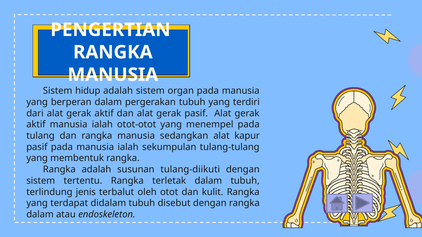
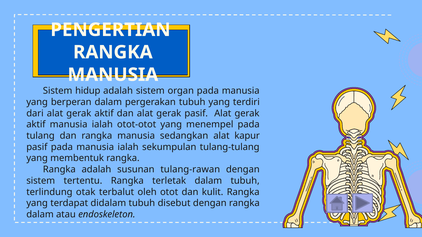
tulang-diikuti: tulang-diikuti -> tulang-rawan
jenis: jenis -> otak
